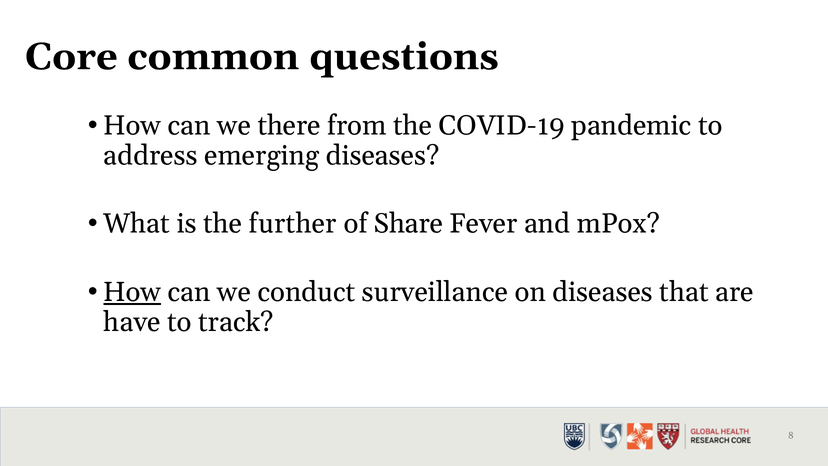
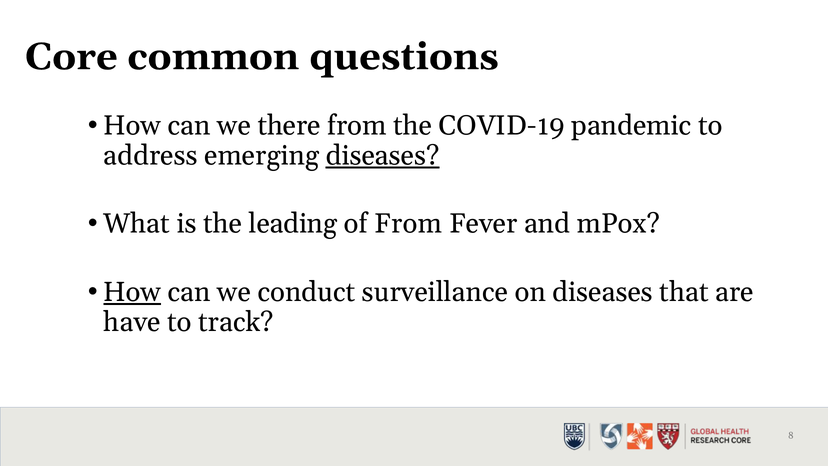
diseases at (382, 155) underline: none -> present
further: further -> leading
of Share: Share -> From
